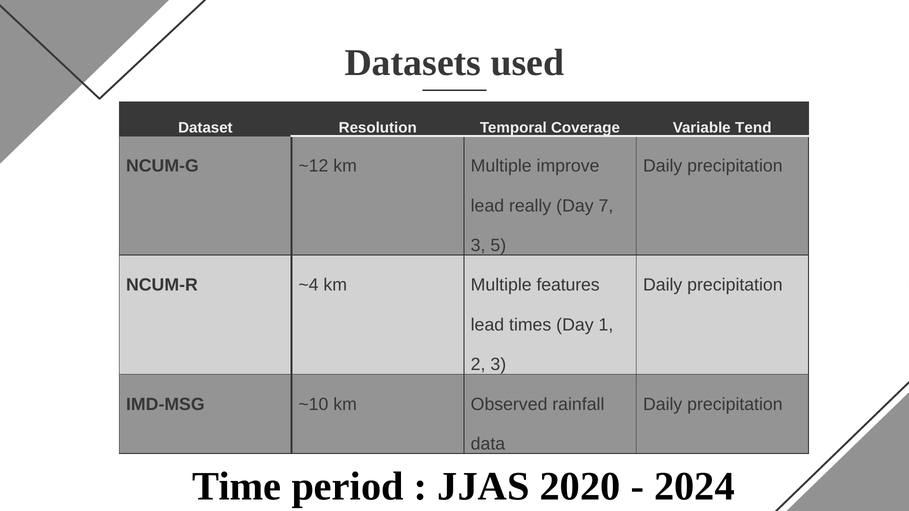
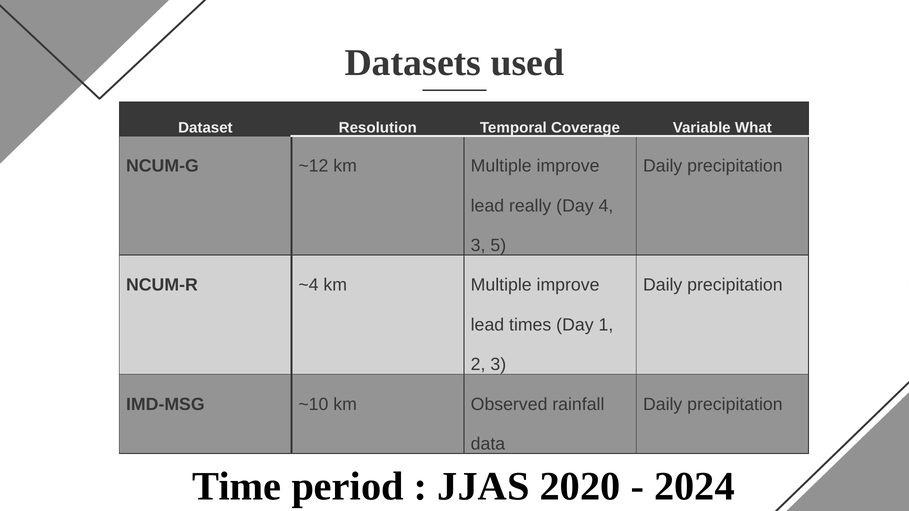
Tend: Tend -> What
7: 7 -> 4
~4 km Multiple features: features -> improve
